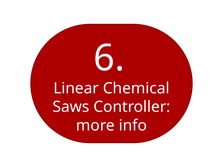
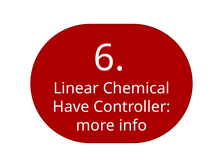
Saws: Saws -> Have
